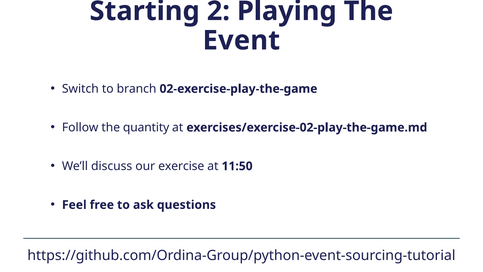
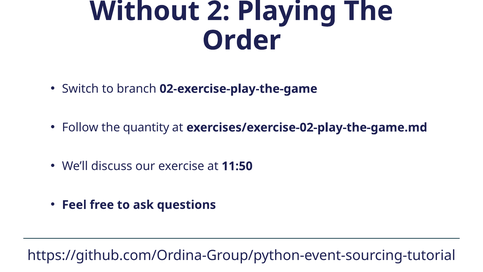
Starting: Starting -> Without
Event: Event -> Order
